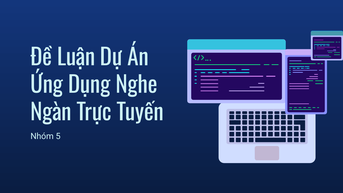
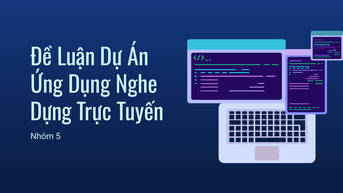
Ngàn: Ngàn -> Dựng
